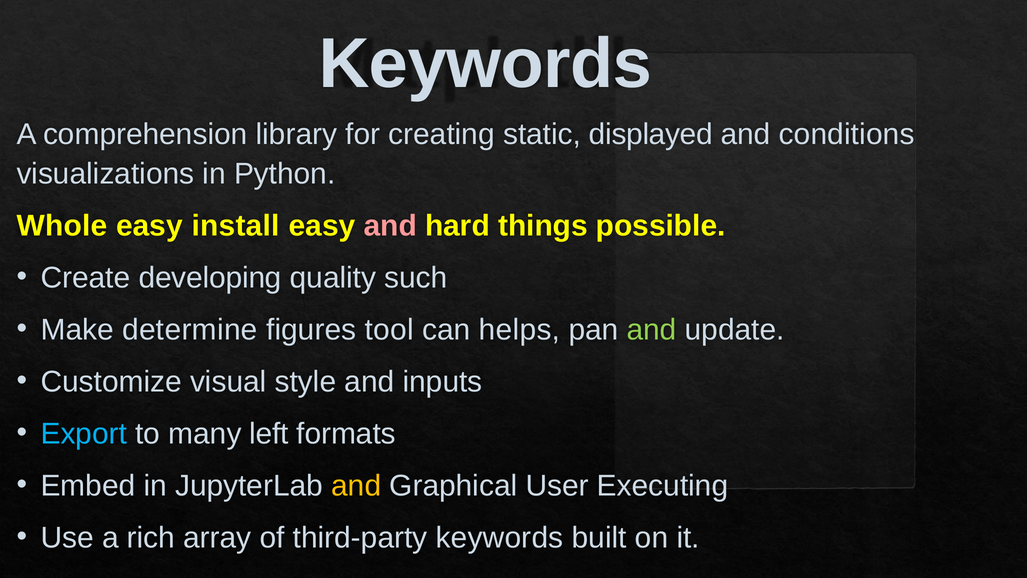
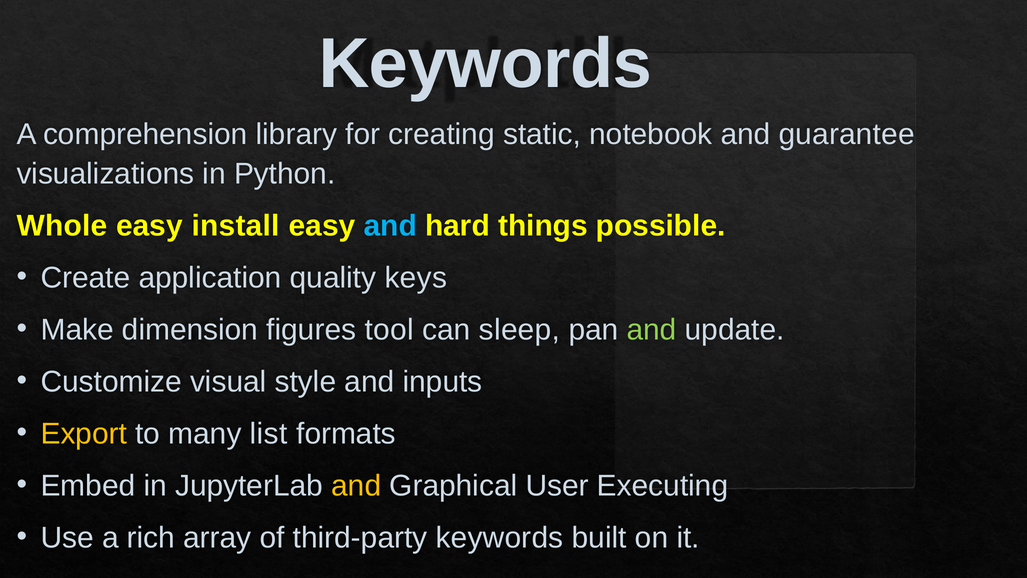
displayed: displayed -> notebook
conditions: conditions -> guarantee
and at (390, 226) colour: pink -> light blue
developing: developing -> application
such: such -> keys
determine: determine -> dimension
helps: helps -> sleep
Export colour: light blue -> yellow
left: left -> list
